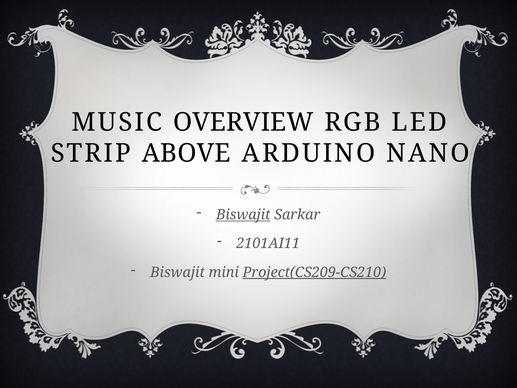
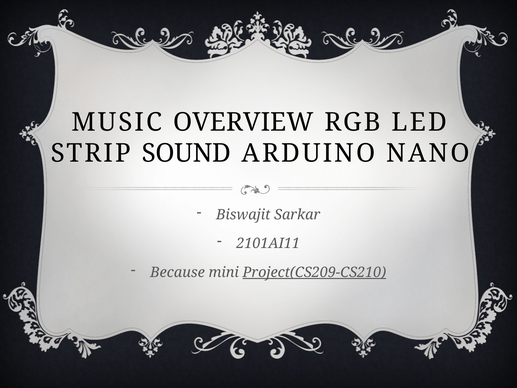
ABOVE: ABOVE -> SOUND
Biswajit at (243, 215) underline: present -> none
Biswajit at (178, 272): Biswajit -> Because
